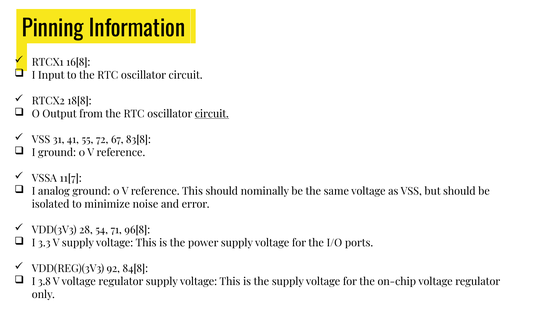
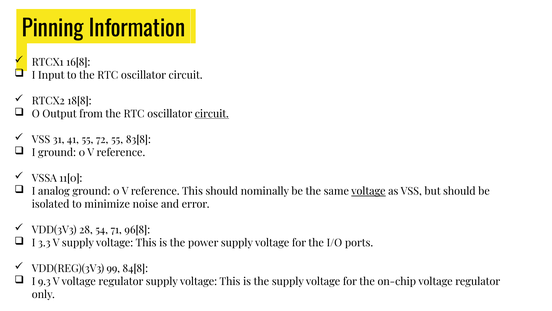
72 67: 67 -> 55
11[7: 11[7 -> 11[0
voltage at (368, 191) underline: none -> present
92: 92 -> 99
3.8: 3.8 -> 9.3
